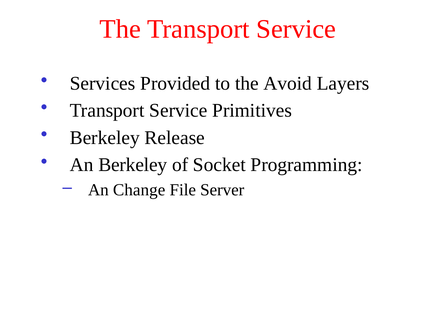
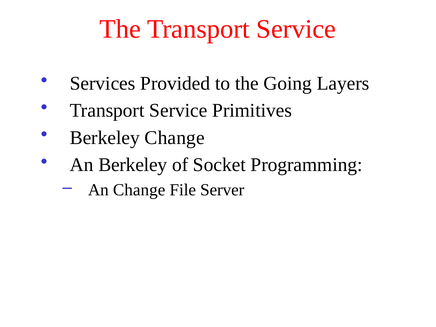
Avoid: Avoid -> Going
Berkeley Release: Release -> Change
